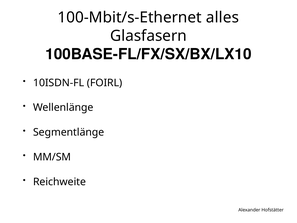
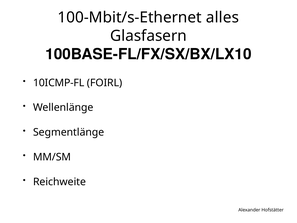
10ISDN-FL: 10ISDN-FL -> 10ICMP-FL
